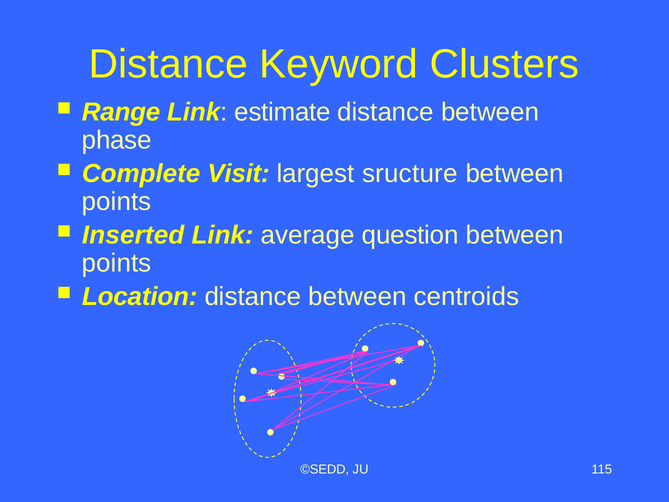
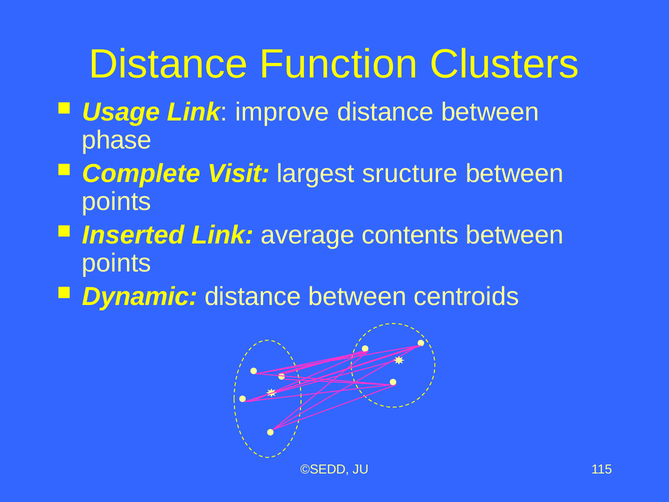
Keyword: Keyword -> Function
Range: Range -> Usage
estimate: estimate -> improve
question: question -> contents
Location: Location -> Dynamic
